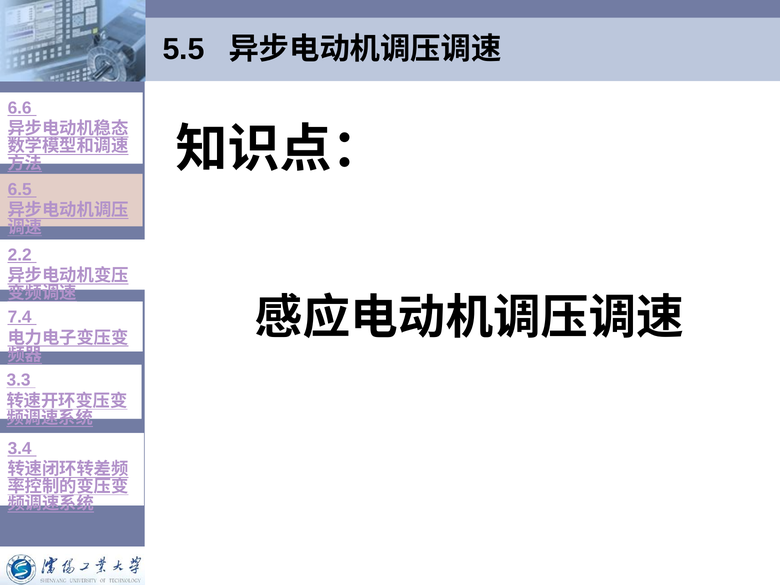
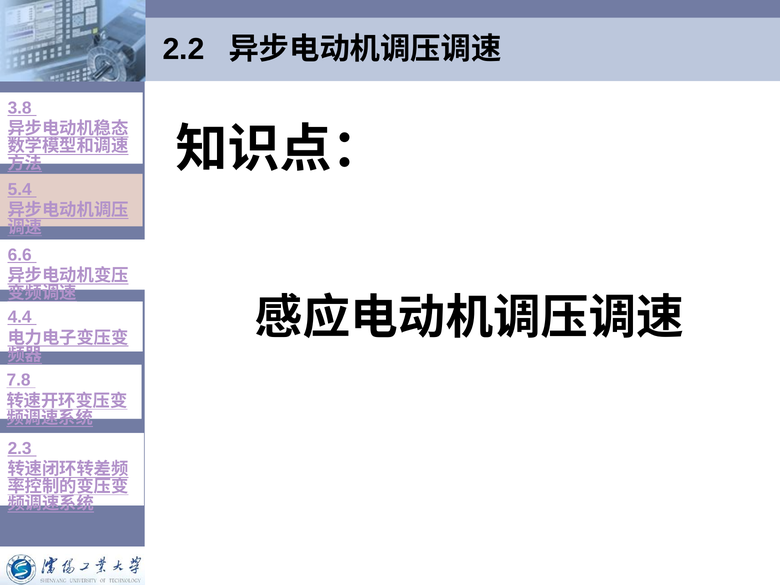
5.5: 5.5 -> 2.2
6.6: 6.6 -> 3.8
6.5: 6.5 -> 5.4
2.2: 2.2 -> 6.6
7.4: 7.4 -> 4.4
3.3: 3.3 -> 7.8
3.4: 3.4 -> 2.3
